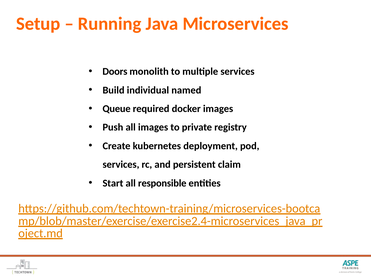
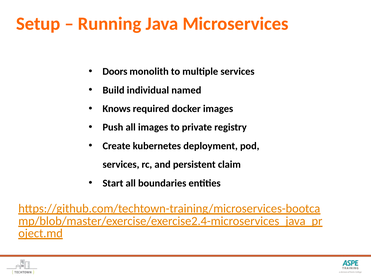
Queue: Queue -> Knows
responsible: responsible -> boundaries
